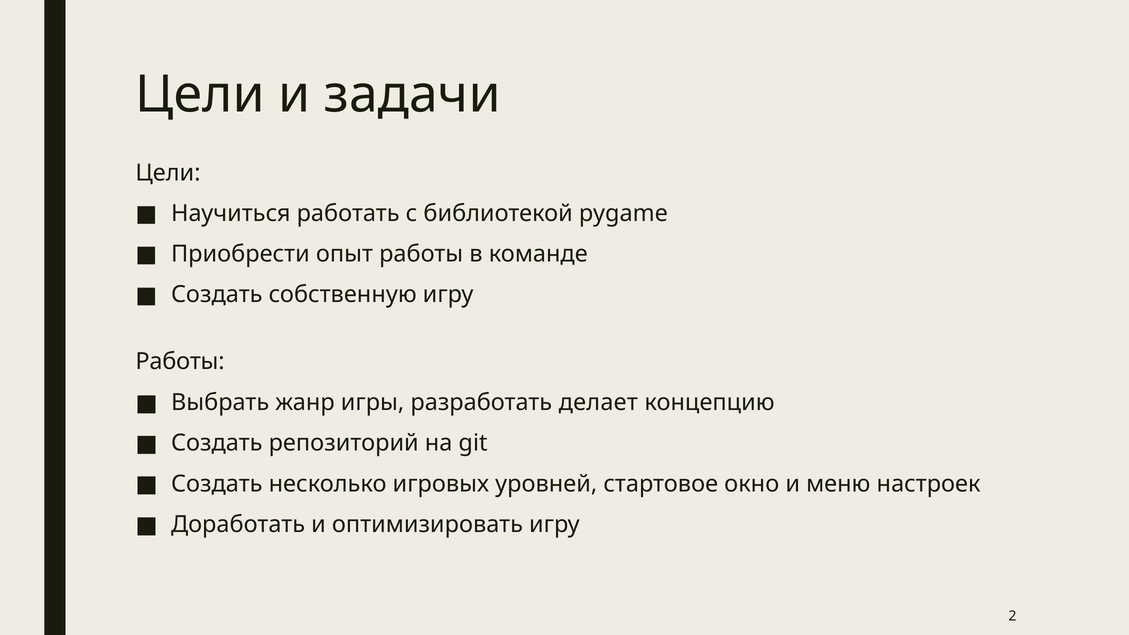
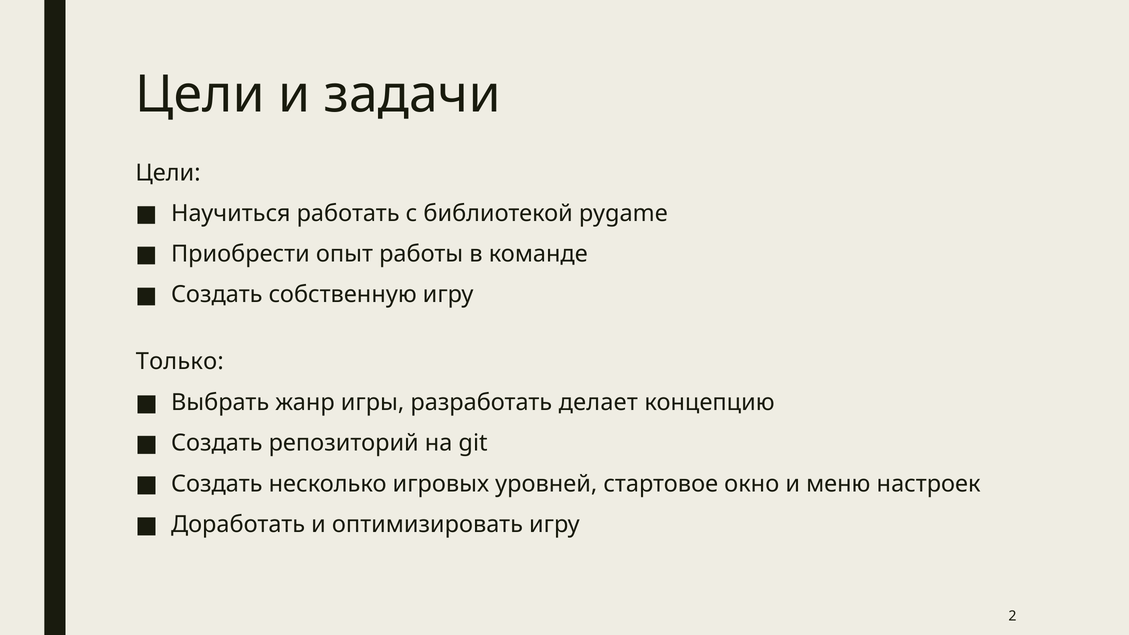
Работы at (180, 362): Работы -> Только
